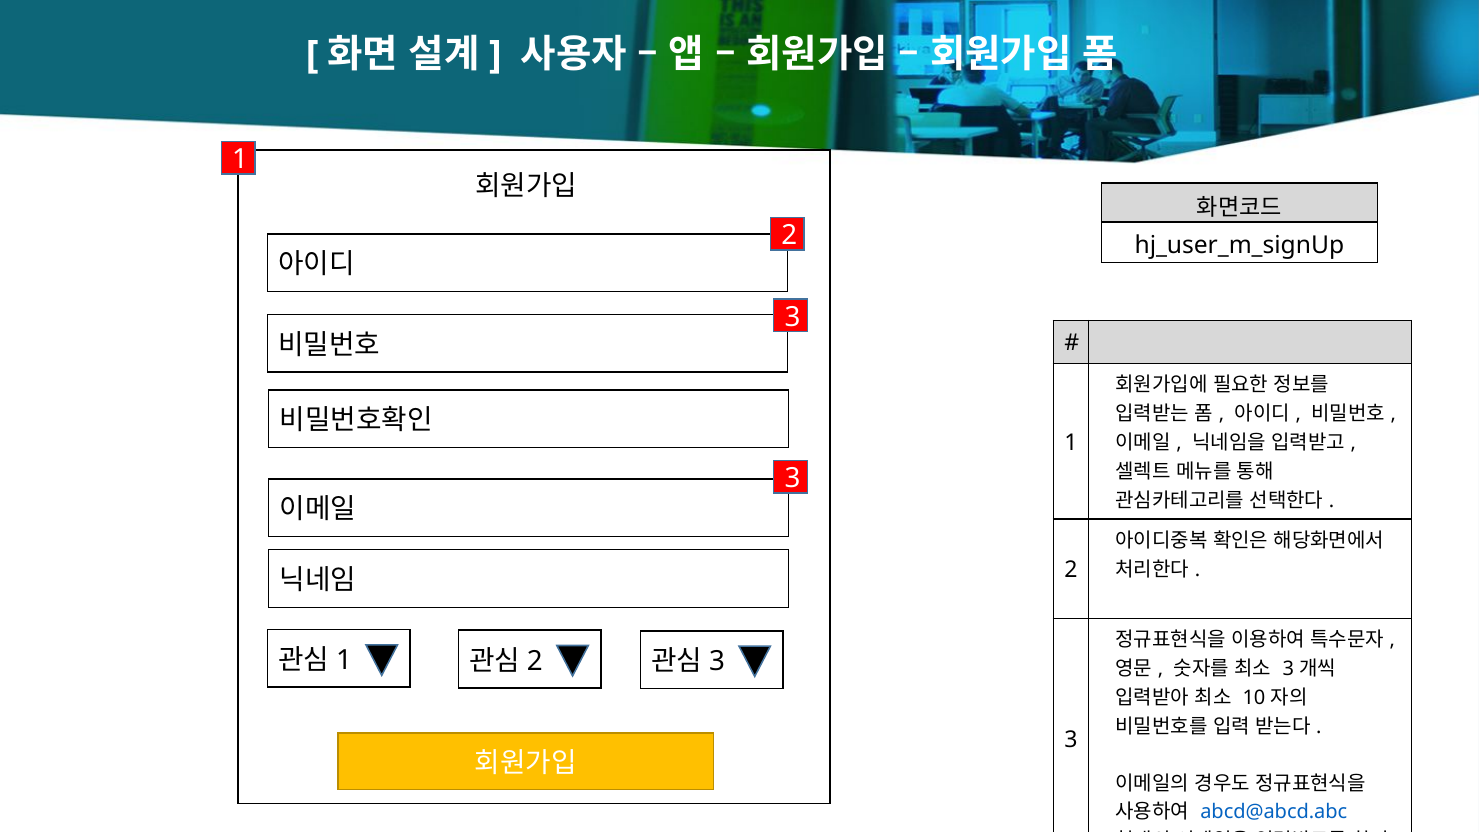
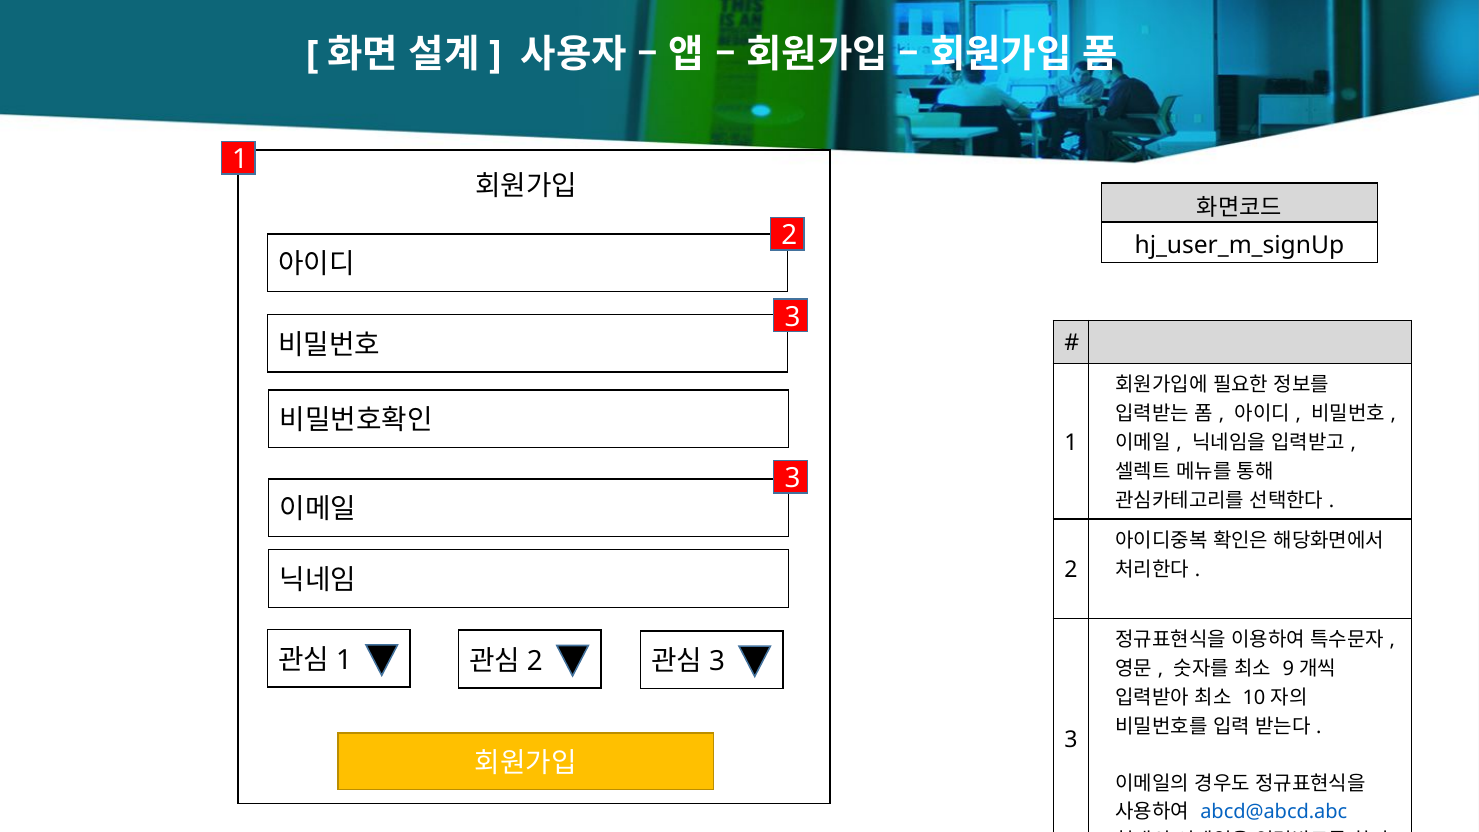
3 at (1288, 669): 3 -> 9
